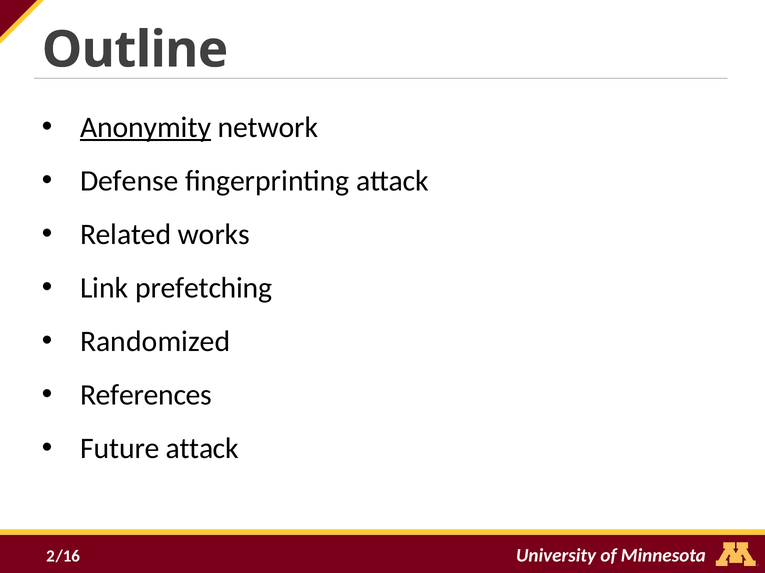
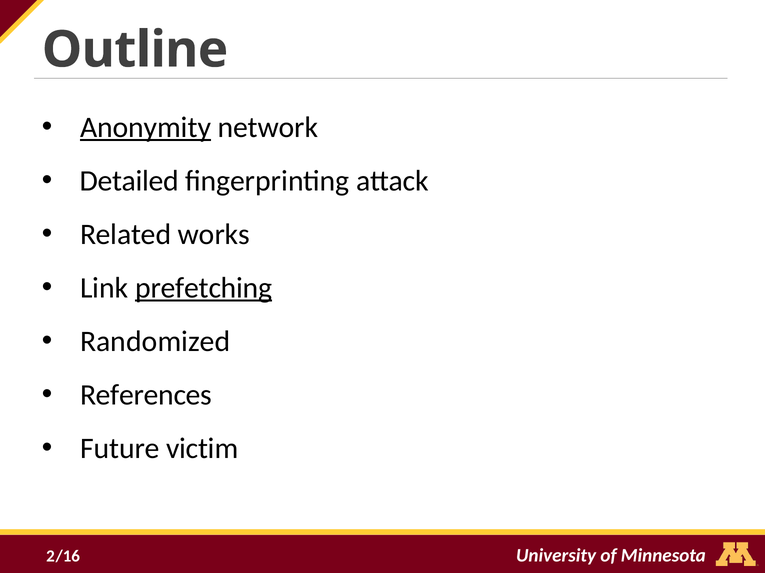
Defense: Defense -> Detailed
prefetching underline: none -> present
Future attack: attack -> victim
